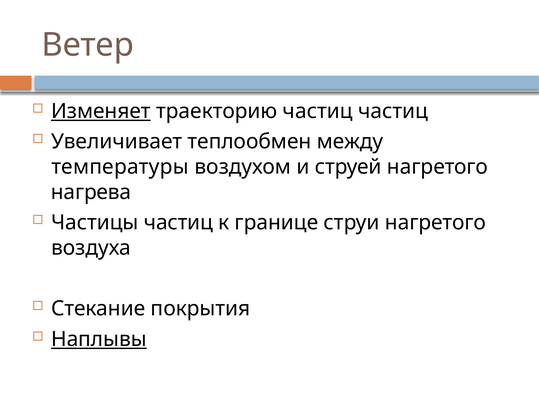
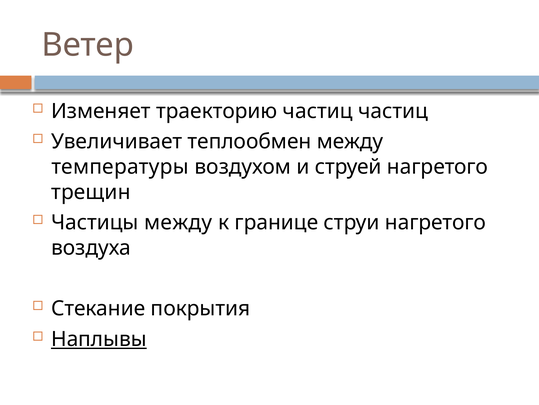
Изменяет underline: present -> none
нагрева: нагрева -> трещин
Частицы частиц: частиц -> между
